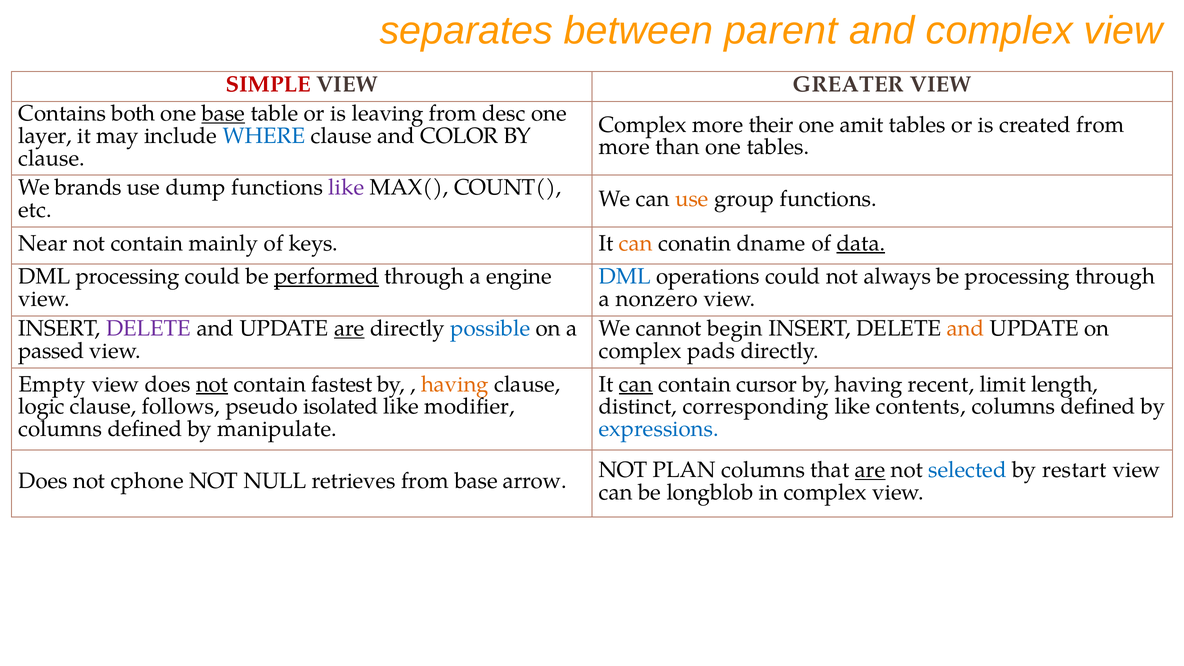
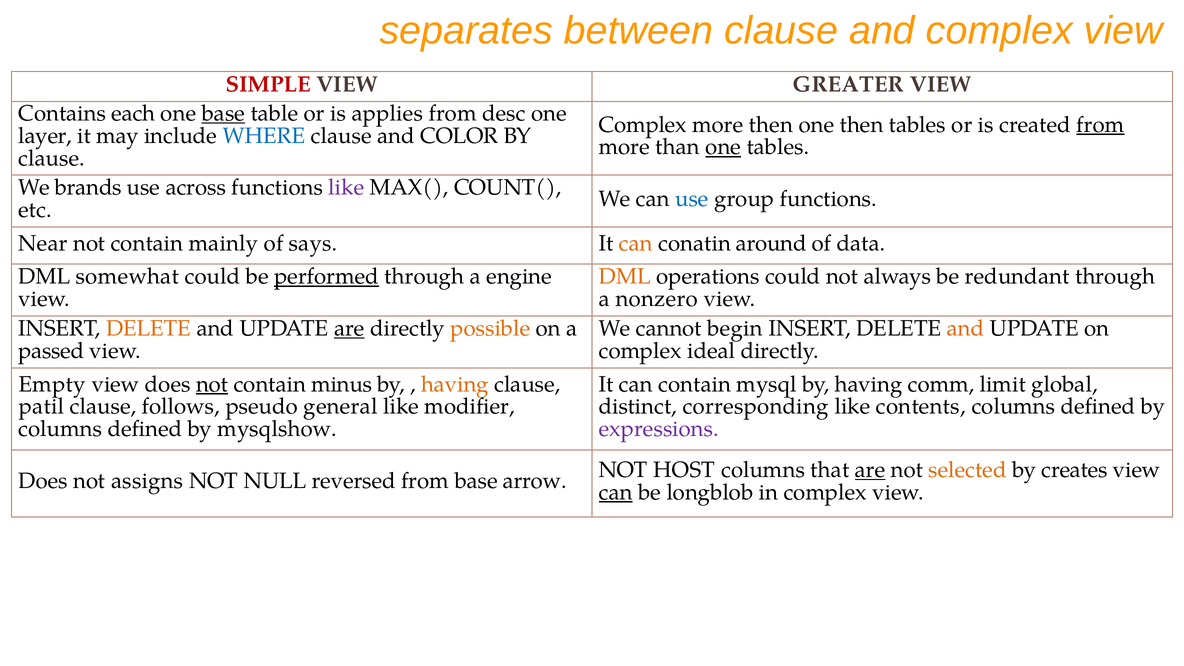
between parent: parent -> clause
both: both -> each
leaving: leaving -> applies
more their: their -> then
one amit: amit -> then
from at (1100, 125) underline: none -> present
one at (723, 147) underline: none -> present
dump: dump -> across
use at (692, 199) colour: orange -> blue
keys: keys -> says
dname: dname -> around
data underline: present -> none
DML processing: processing -> somewhat
DML at (625, 277) colour: blue -> orange
be processing: processing -> redundant
DELETE at (149, 329) colour: purple -> orange
possible colour: blue -> orange
pads: pads -> ideal
fastest: fastest -> minus
can at (636, 384) underline: present -> none
cursor: cursor -> mysql
recent: recent -> comm
length: length -> global
logic: logic -> patil
isolated: isolated -> general
manipulate: manipulate -> mysqlshow
expressions colour: blue -> purple
PLAN: PLAN -> HOST
selected colour: blue -> orange
restart: restart -> creates
cphone: cphone -> assigns
retrieves: retrieves -> reversed
can at (616, 492) underline: none -> present
